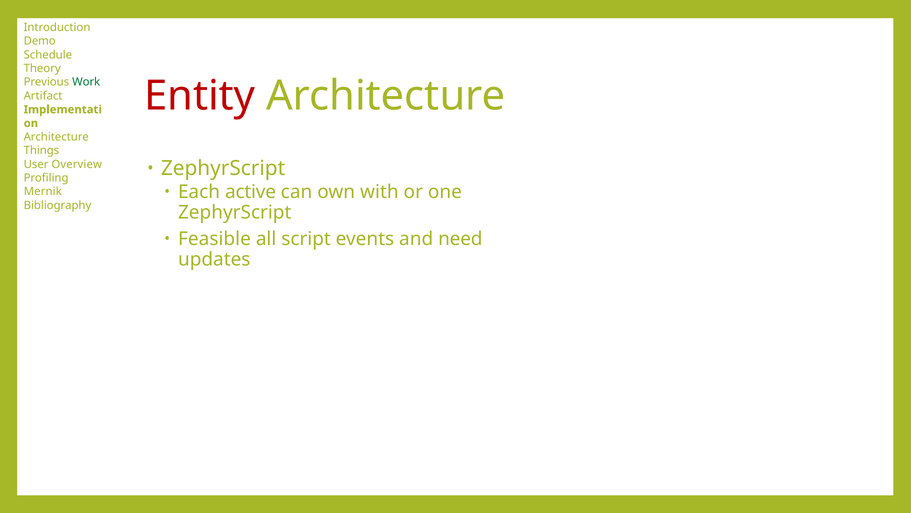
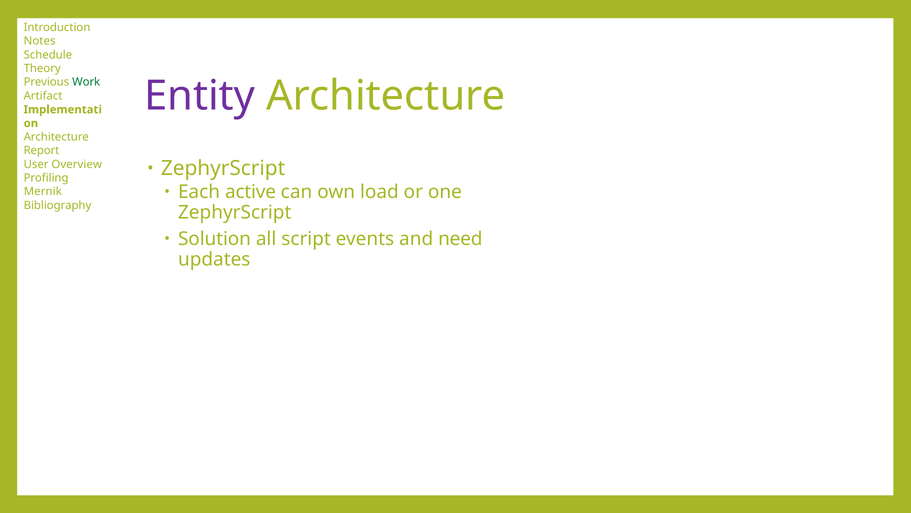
Demo: Demo -> Notes
Entity colour: red -> purple
Things: Things -> Report
with: with -> load
Feasible: Feasible -> Solution
